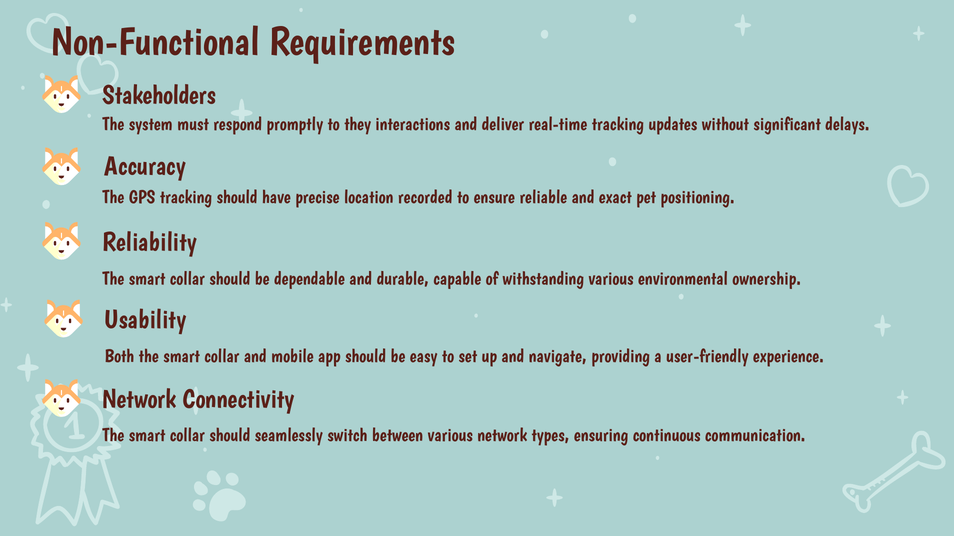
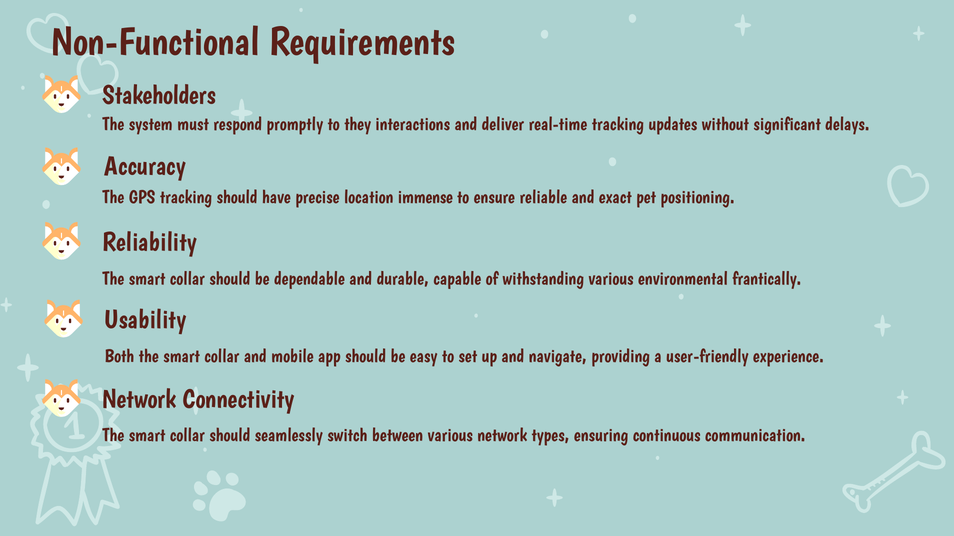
recorded: recorded -> immense
ownership: ownership -> frantically
